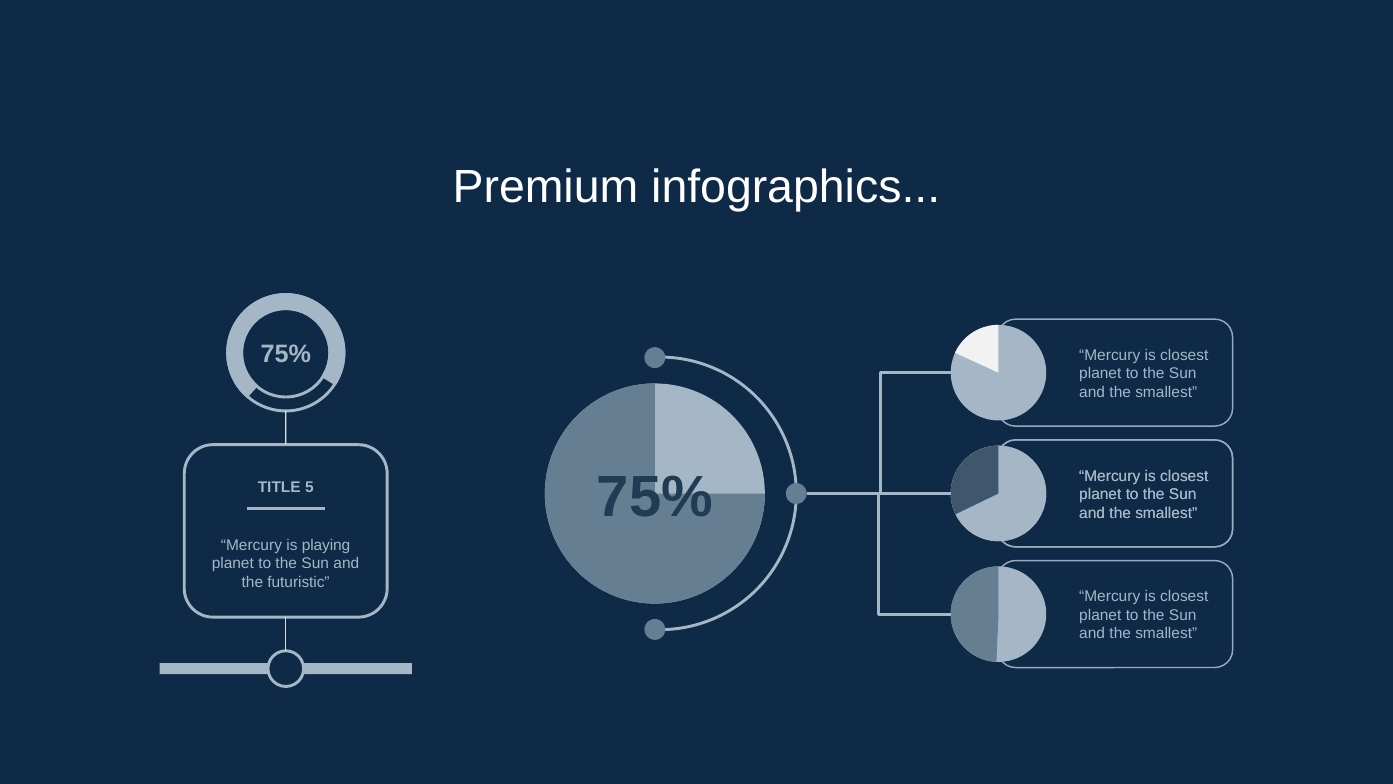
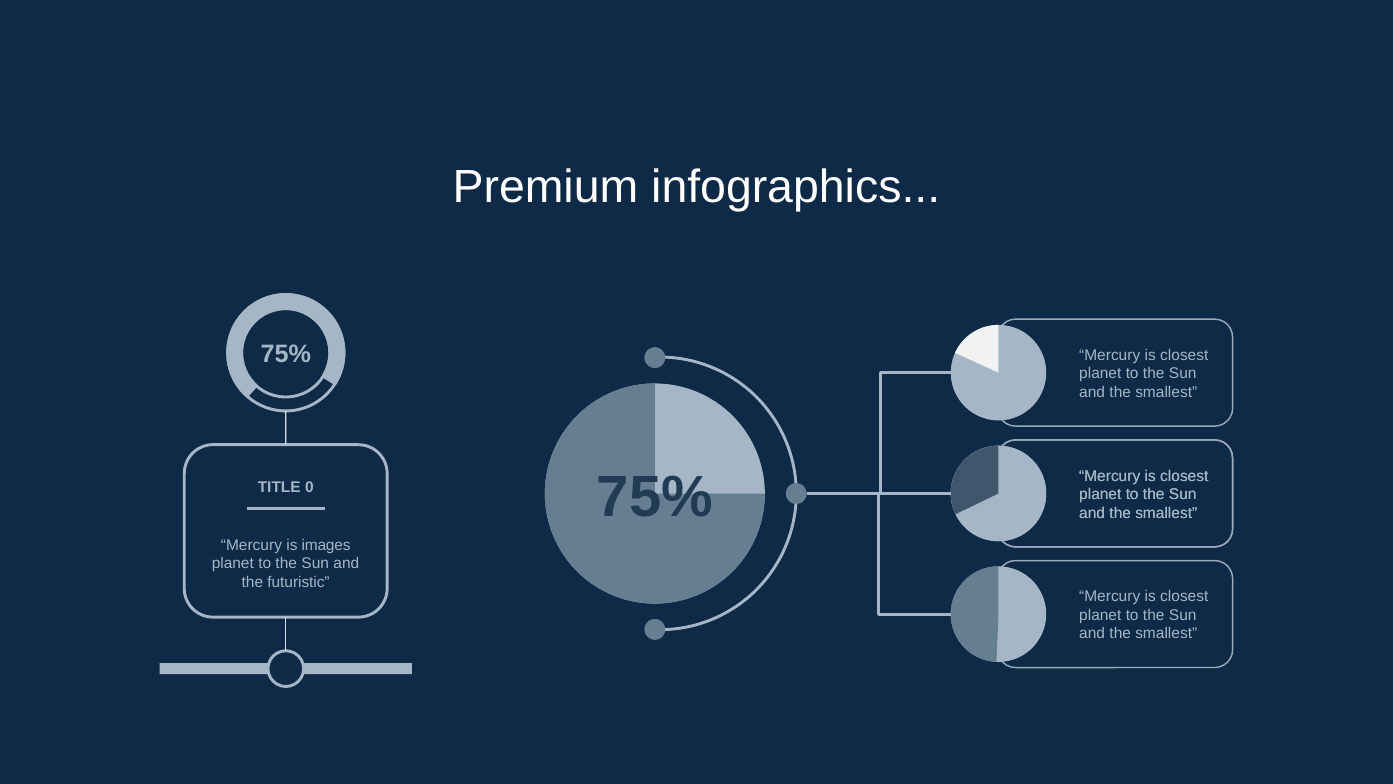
5: 5 -> 0
playing: playing -> images
